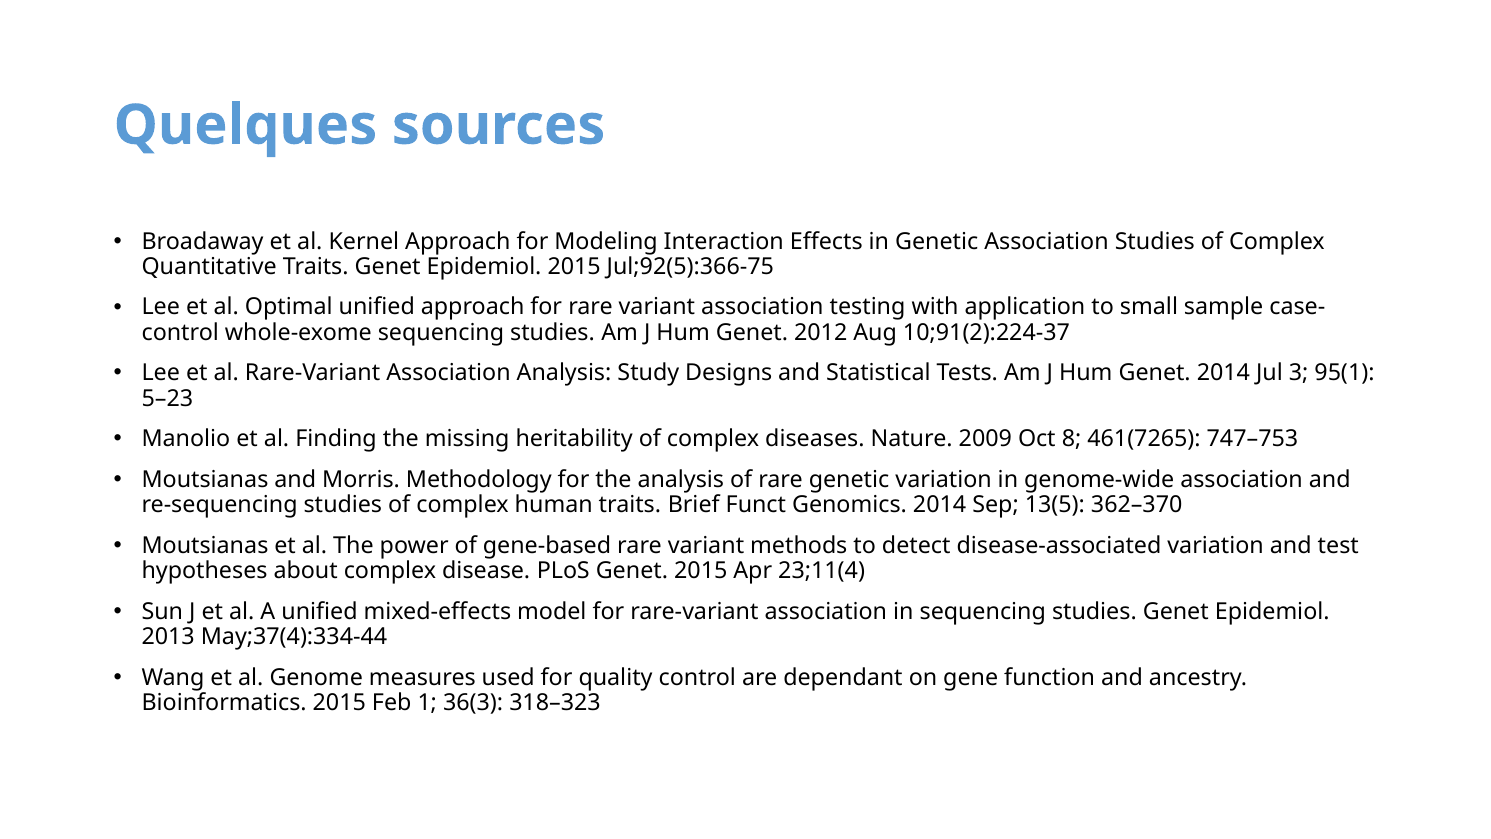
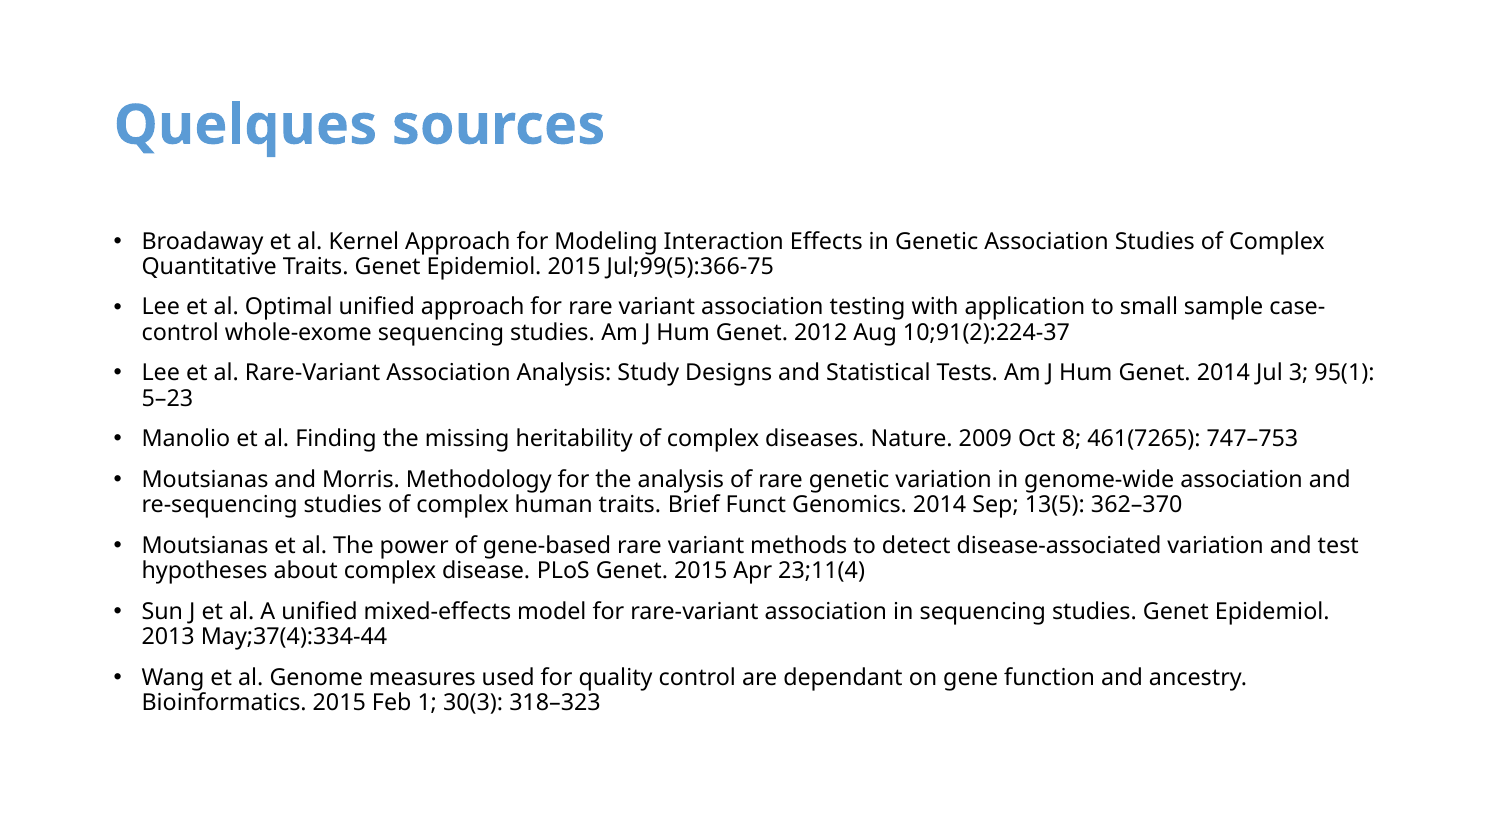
Jul;92(5):366-75: Jul;92(5):366-75 -> Jul;99(5):366-75
36(3: 36(3 -> 30(3
